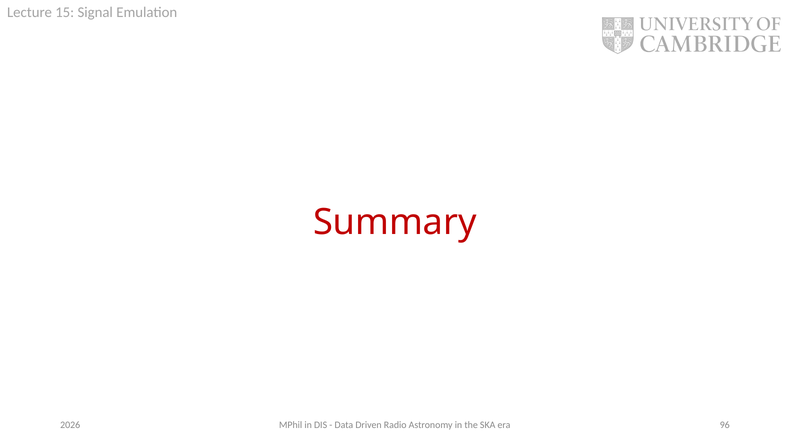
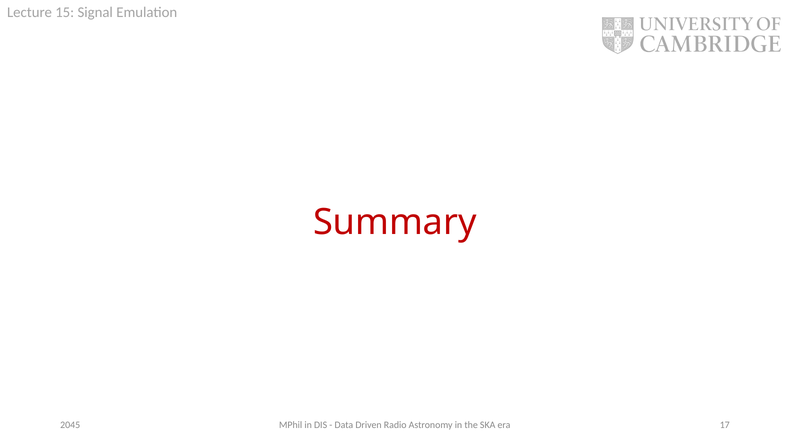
96: 96 -> 17
2026: 2026 -> 2045
